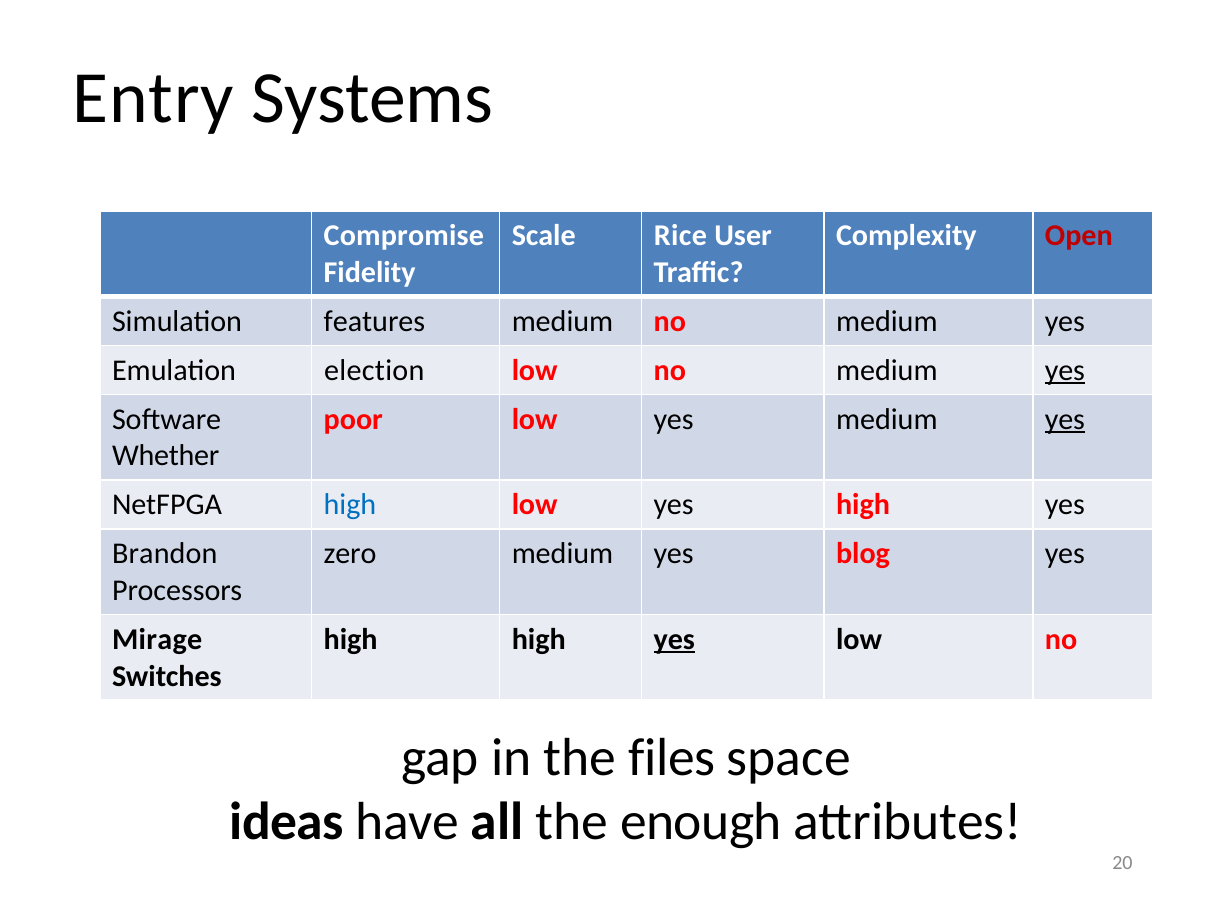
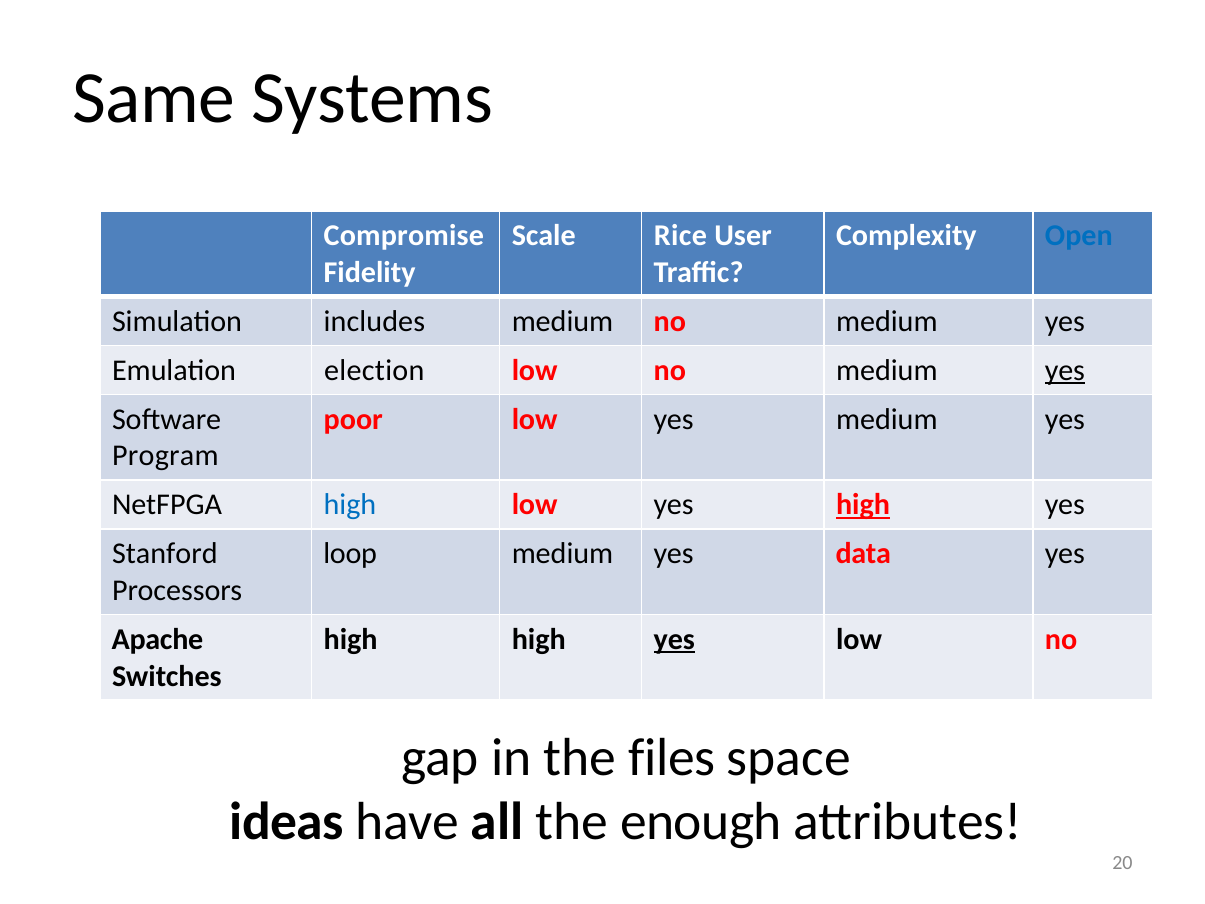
Entry: Entry -> Same
Open colour: red -> blue
features: features -> includes
yes at (1065, 419) underline: present -> none
Whether: Whether -> Program
high at (863, 505) underline: none -> present
Brandon: Brandon -> Stanford
zero: zero -> loop
blog: blog -> data
Mirage: Mirage -> Apache
